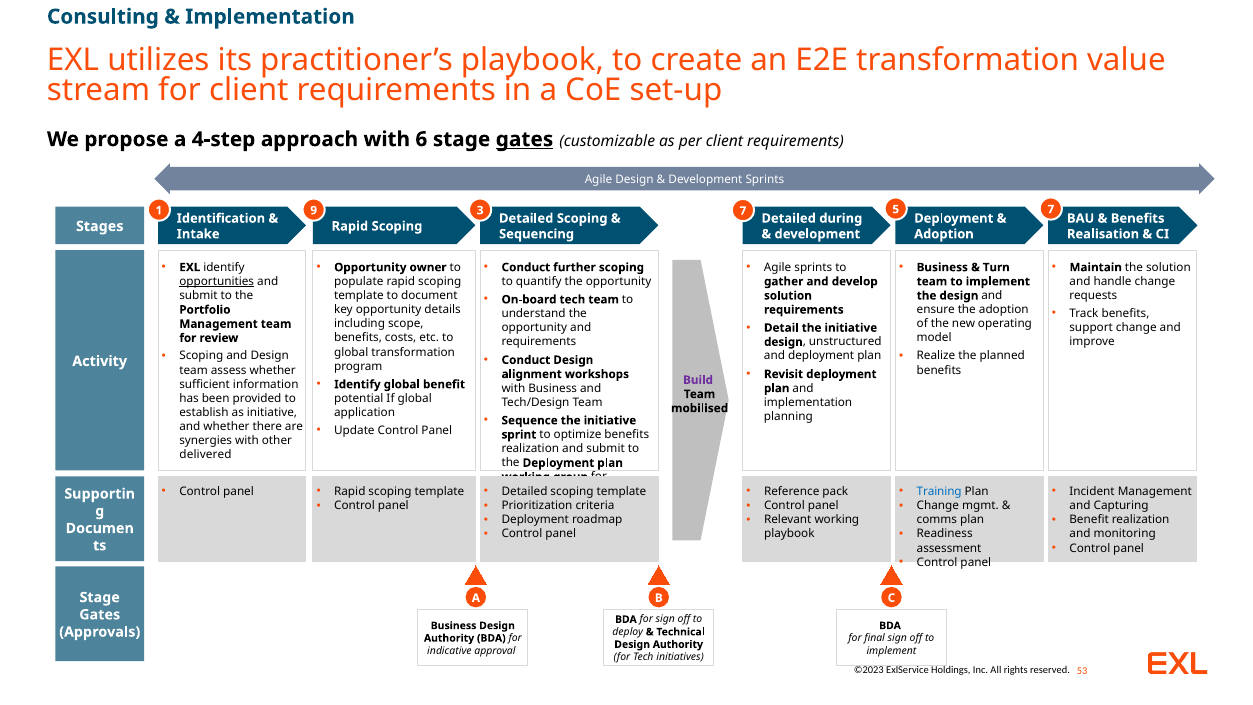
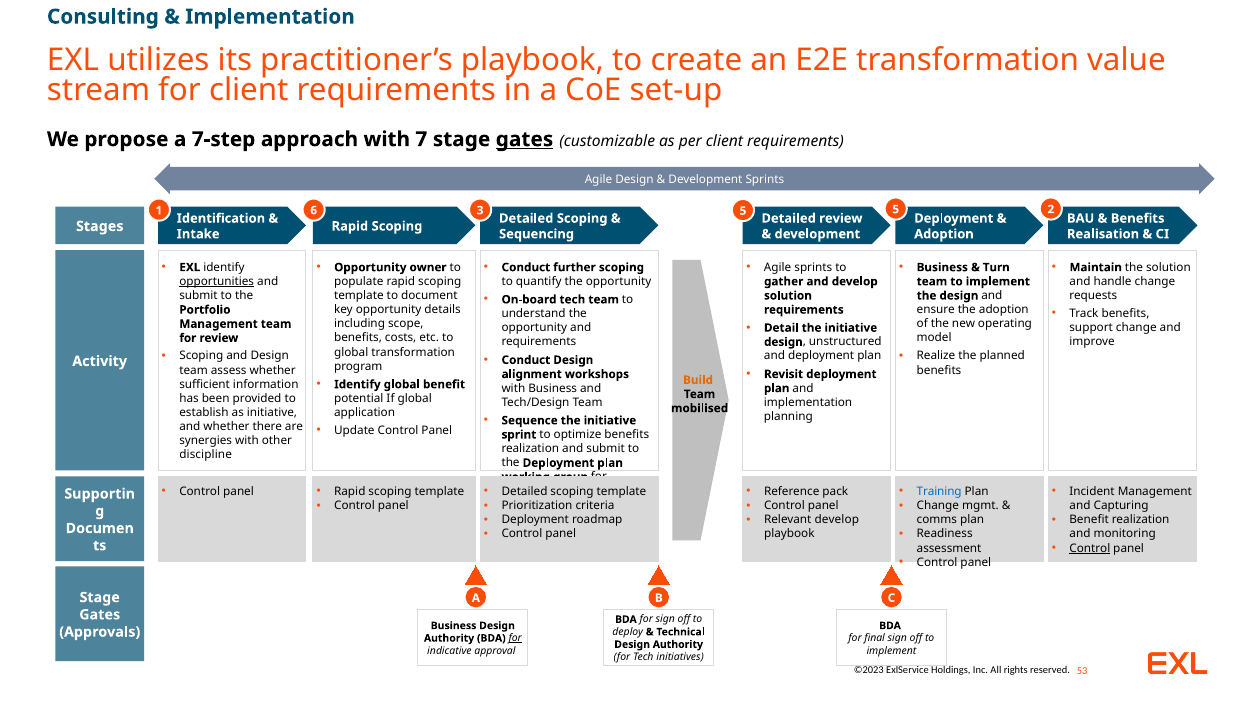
4-step: 4-step -> 7-step
6: 6 -> 7
9: 9 -> 6
3 7: 7 -> 5
5 7: 7 -> 2
Detailed during: during -> review
Build colour: purple -> orange
delivered: delivered -> discipline
Relevant working: working -> develop
Control at (1090, 548) underline: none -> present
for at (515, 638) underline: none -> present
